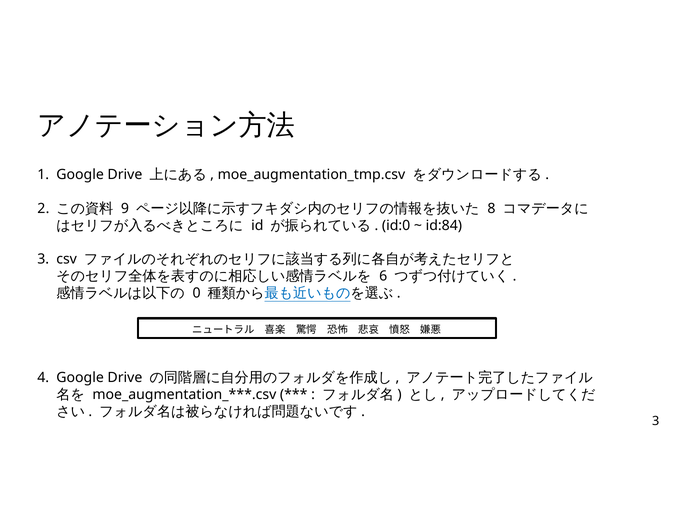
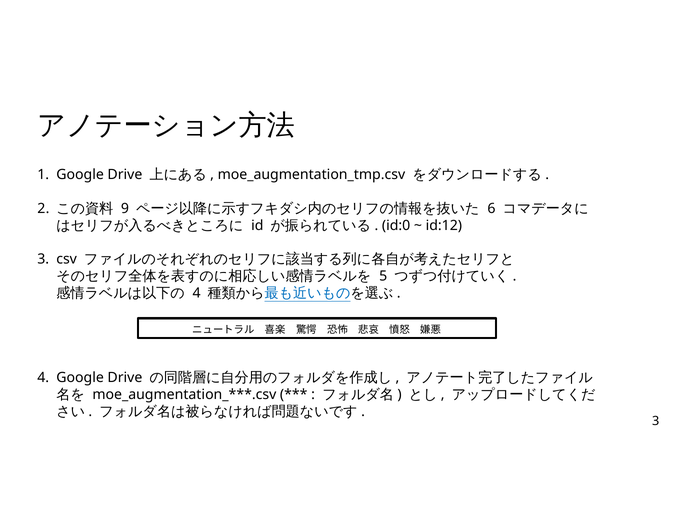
8: 8 -> 6
id:84: id:84 -> id:12
6: 6 -> 5
0 at (197, 293): 0 -> 4
